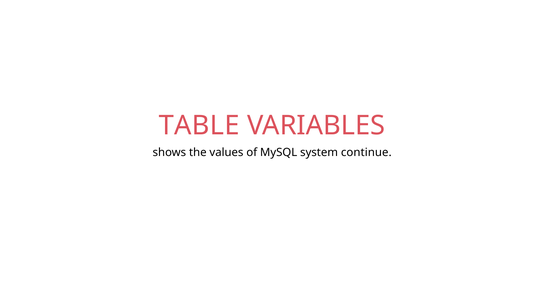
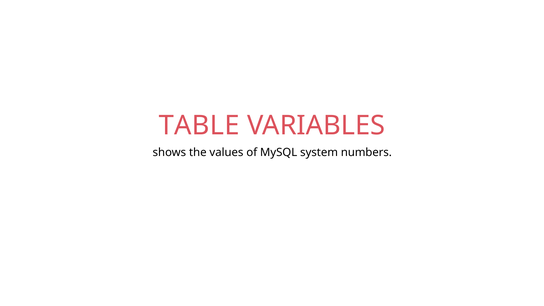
continue: continue -> numbers
